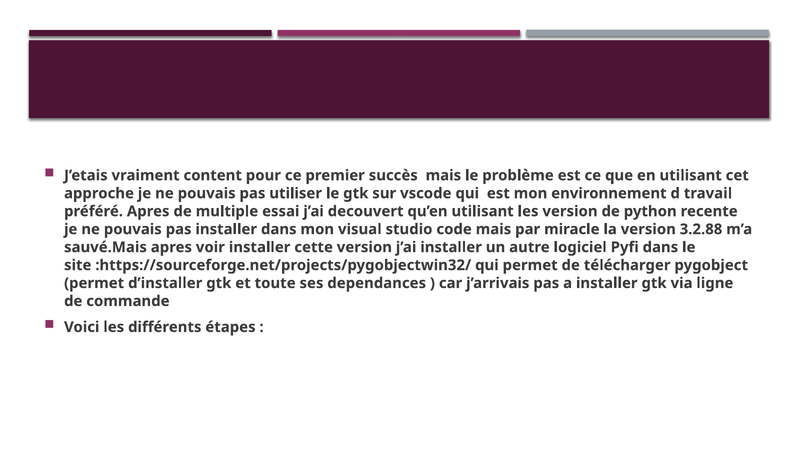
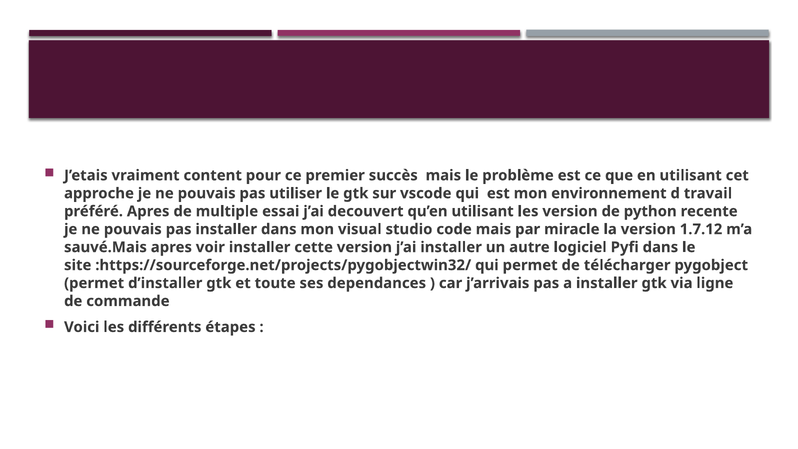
3.2.88: 3.2.88 -> 1.7.12
